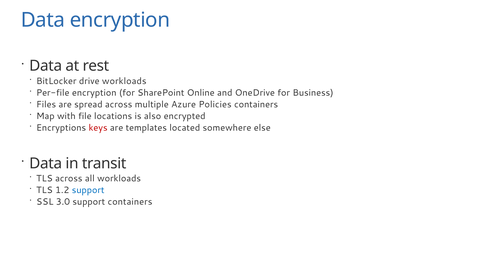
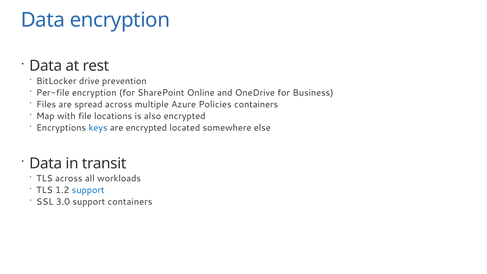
drive workloads: workloads -> prevention
keys colour: red -> blue
are templates: templates -> encrypted
